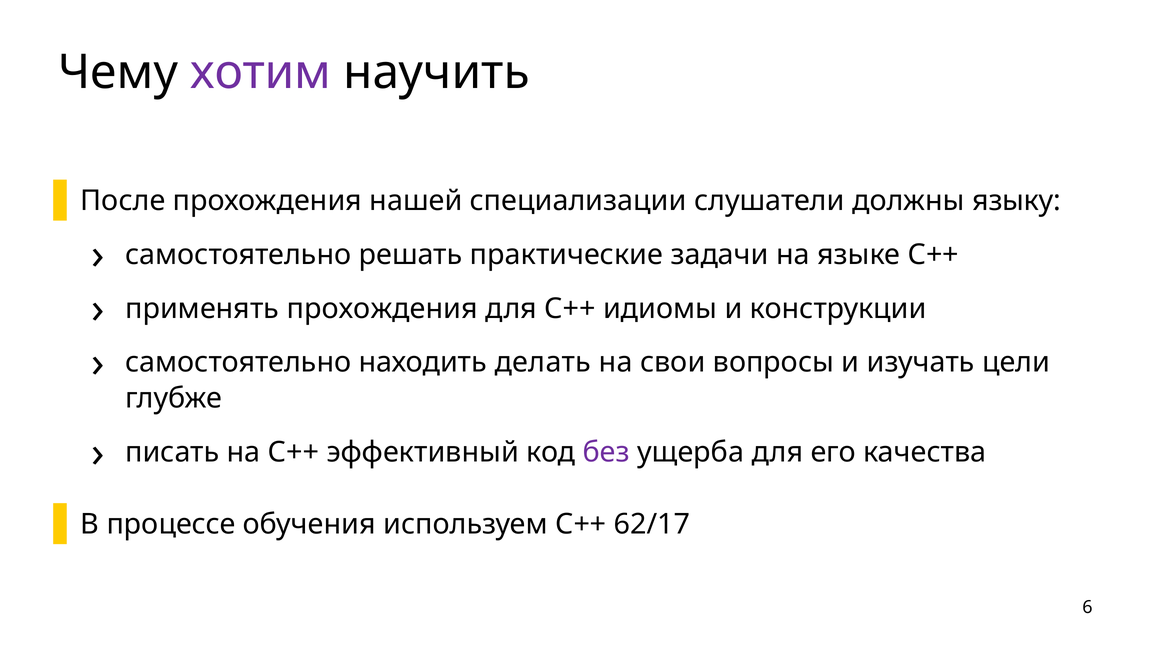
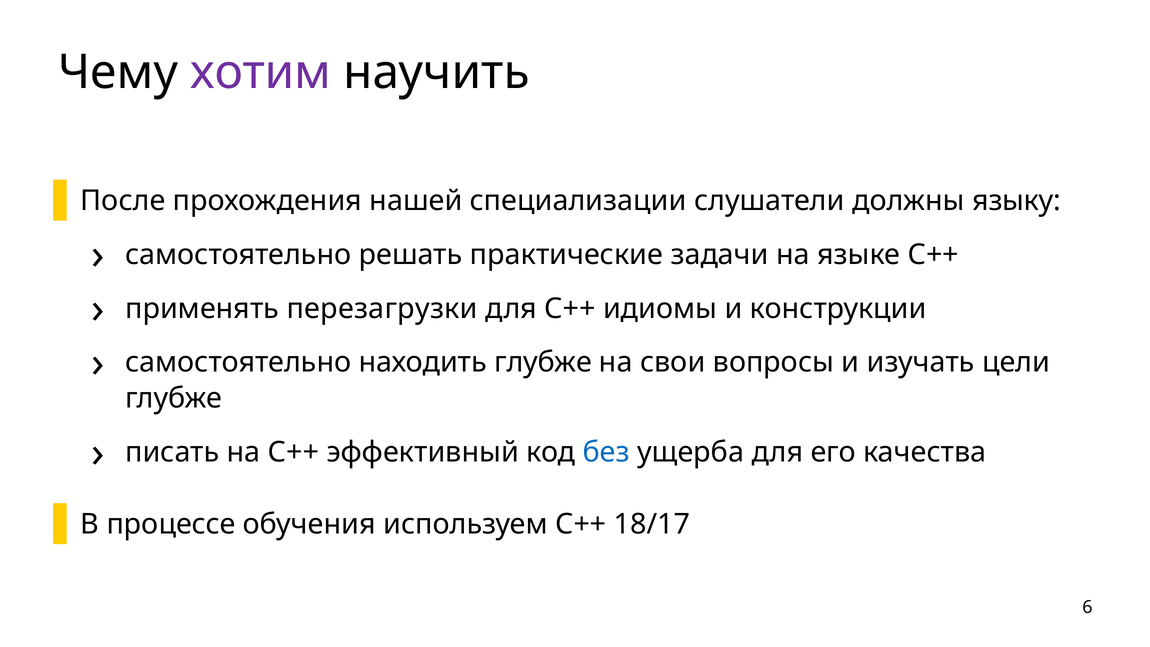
применять прохождения: прохождения -> перезагрузки
находить делать: делать -> глубже
без colour: purple -> blue
62/17: 62/17 -> 18/17
